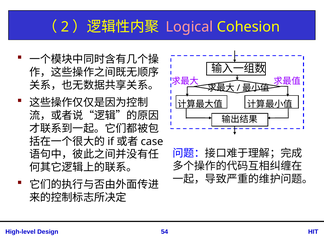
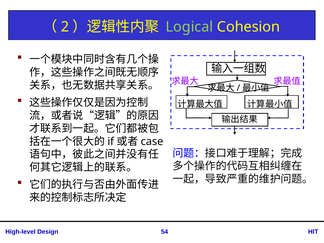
Logical colour: pink -> light green
